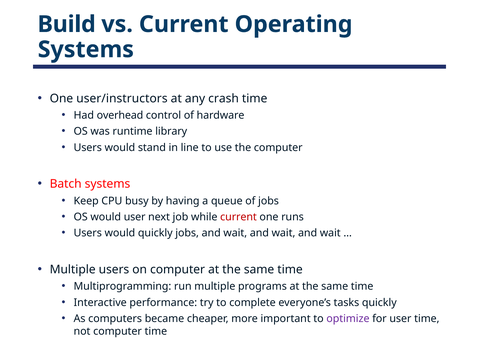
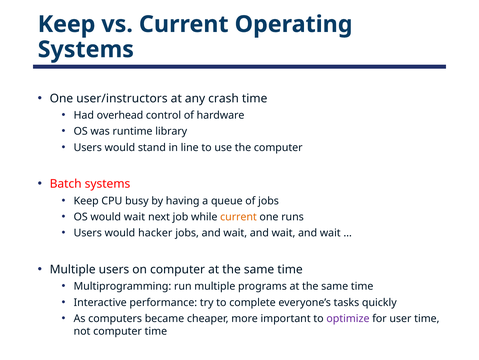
Build at (67, 24): Build -> Keep
would user: user -> wait
current at (238, 216) colour: red -> orange
would quickly: quickly -> hacker
